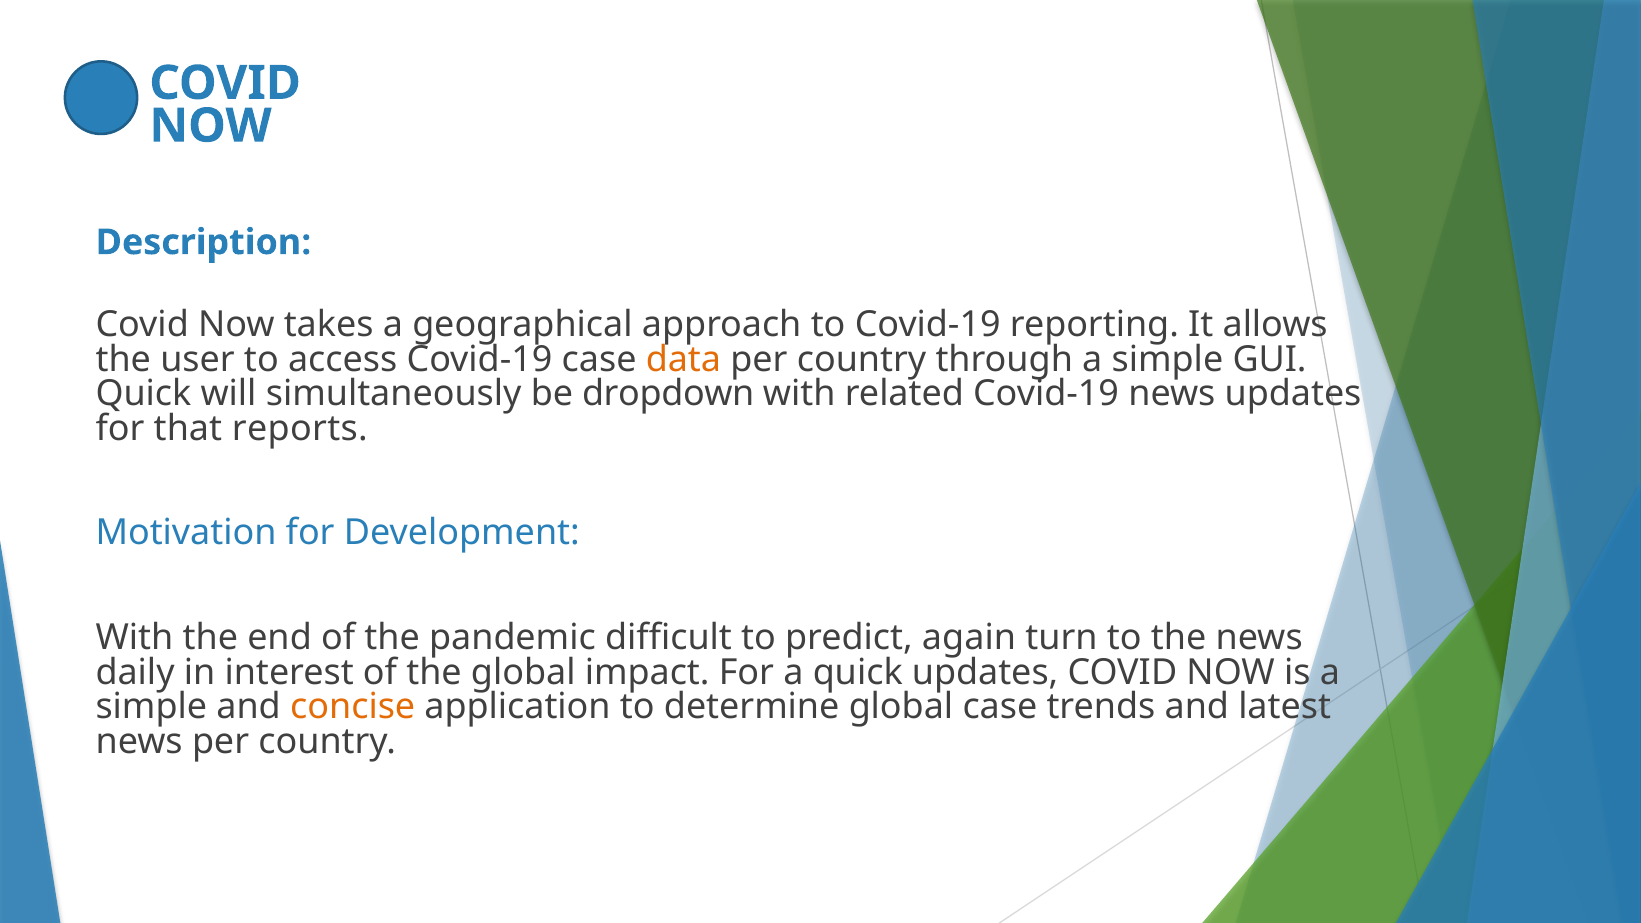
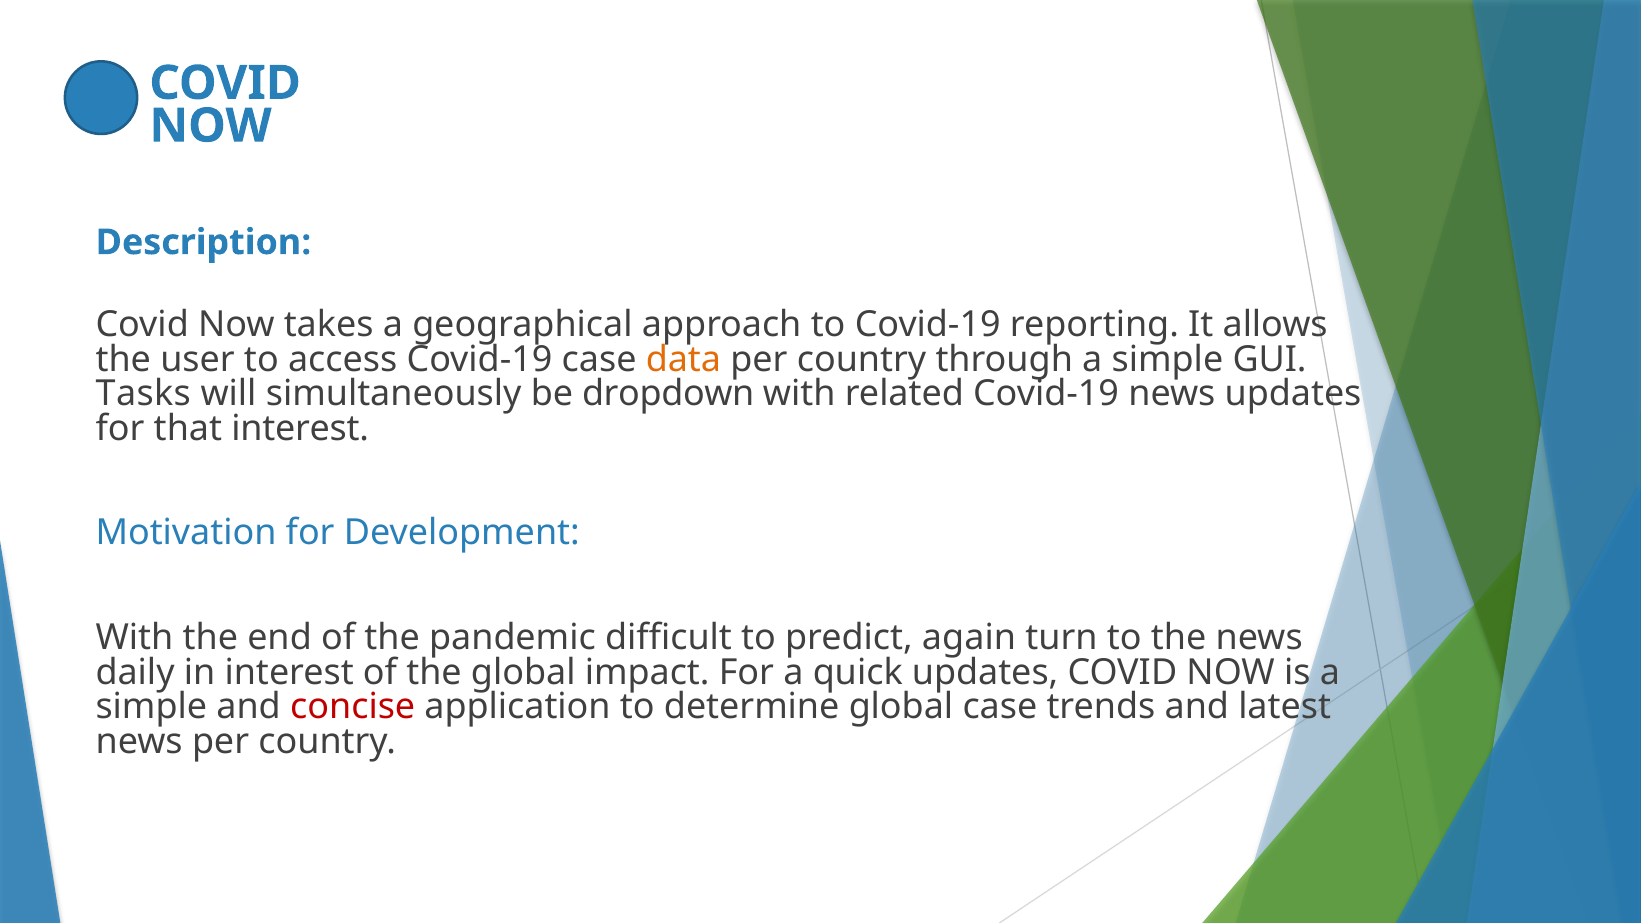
Quick at (143, 394): Quick -> Tasks
that reports: reports -> interest
concise colour: orange -> red
